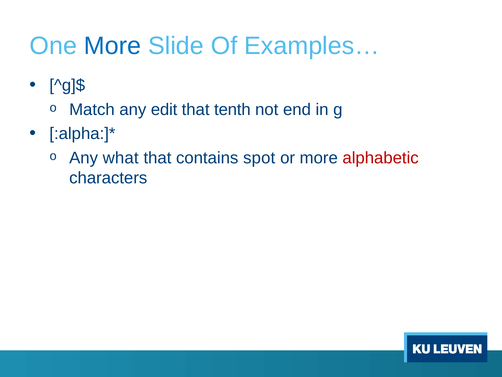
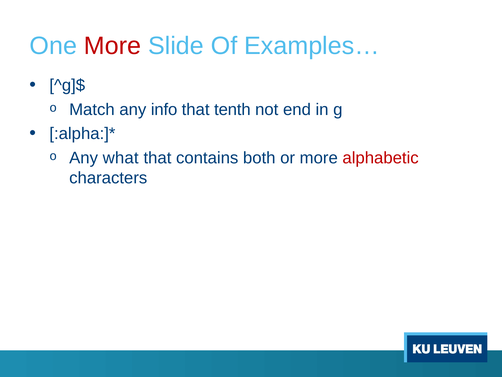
More at (113, 46) colour: blue -> red
edit: edit -> info
spot: spot -> both
